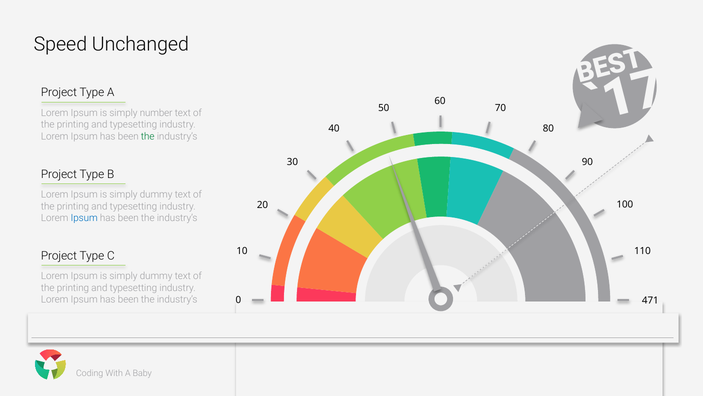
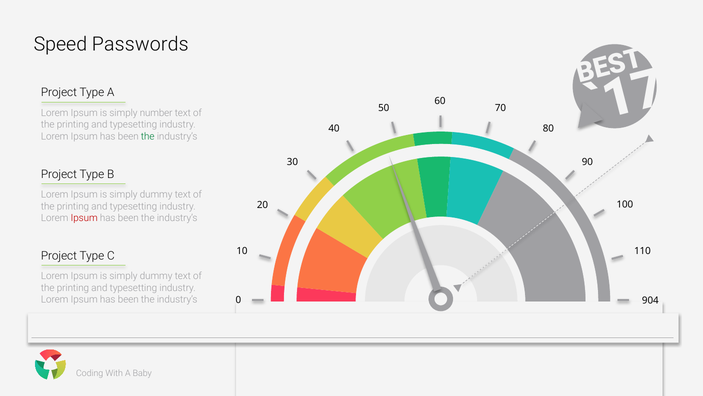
Unchanged: Unchanged -> Passwords
Ipsum at (84, 218) colour: blue -> red
471: 471 -> 904
